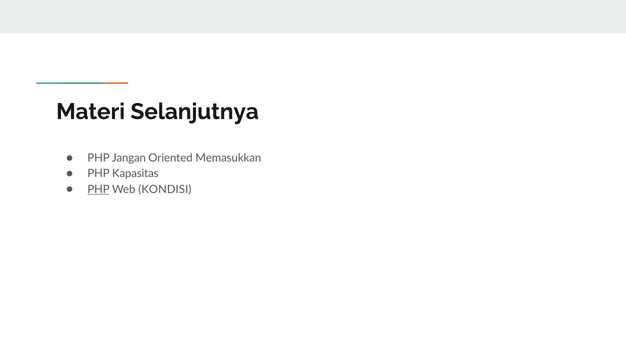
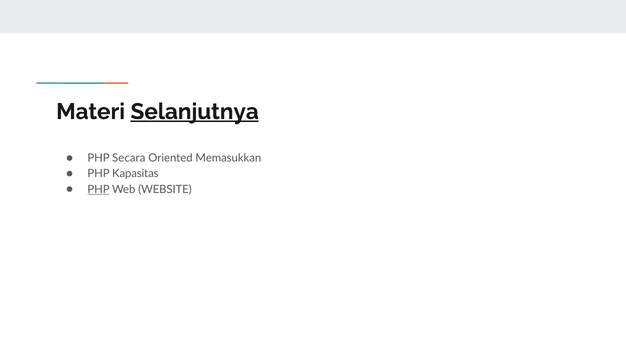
Selanjutnya underline: none -> present
Jangan: Jangan -> Secara
KONDISI: KONDISI -> WEBSITE
